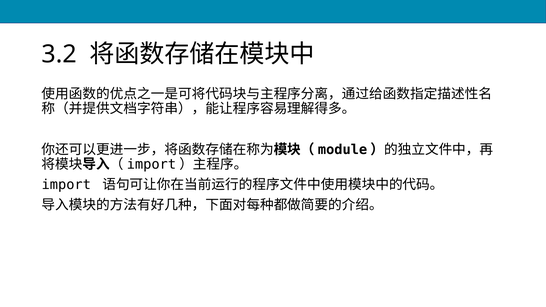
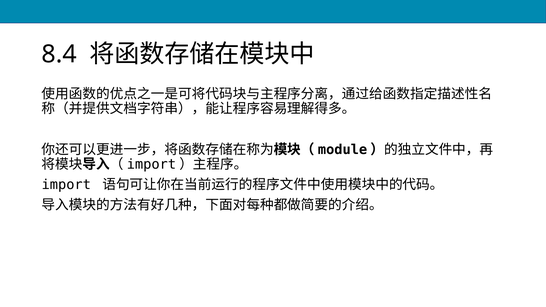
3.2: 3.2 -> 8.4
